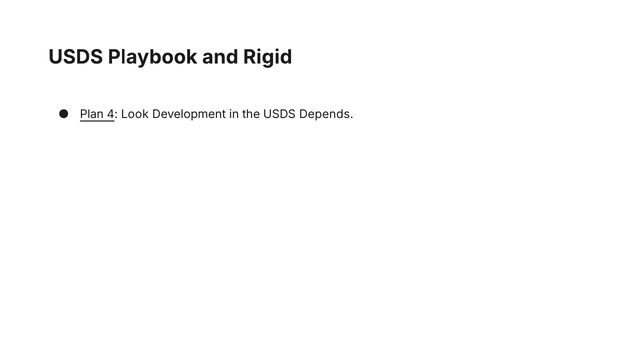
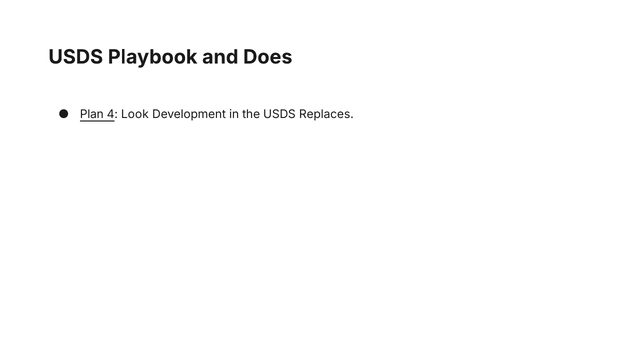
Rigid: Rigid -> Does
Depends: Depends -> Replaces
